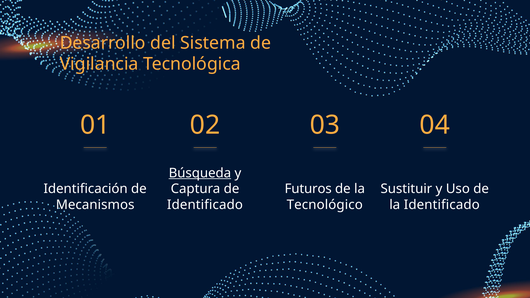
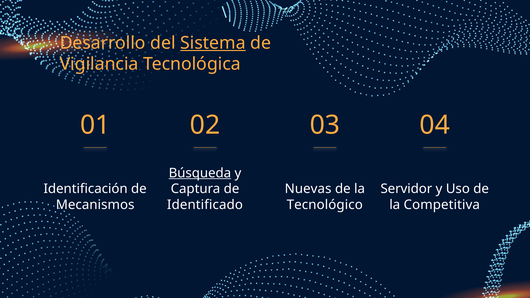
Sistema underline: none -> present
Futuros: Futuros -> Nuevas
Sustituir: Sustituir -> Servidor
la Identificado: Identificado -> Competitiva
